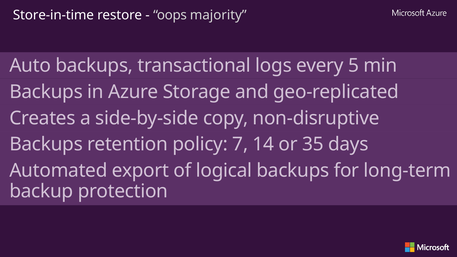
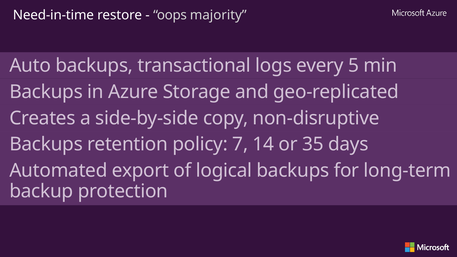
Store-in-time: Store-in-time -> Need-in-time
